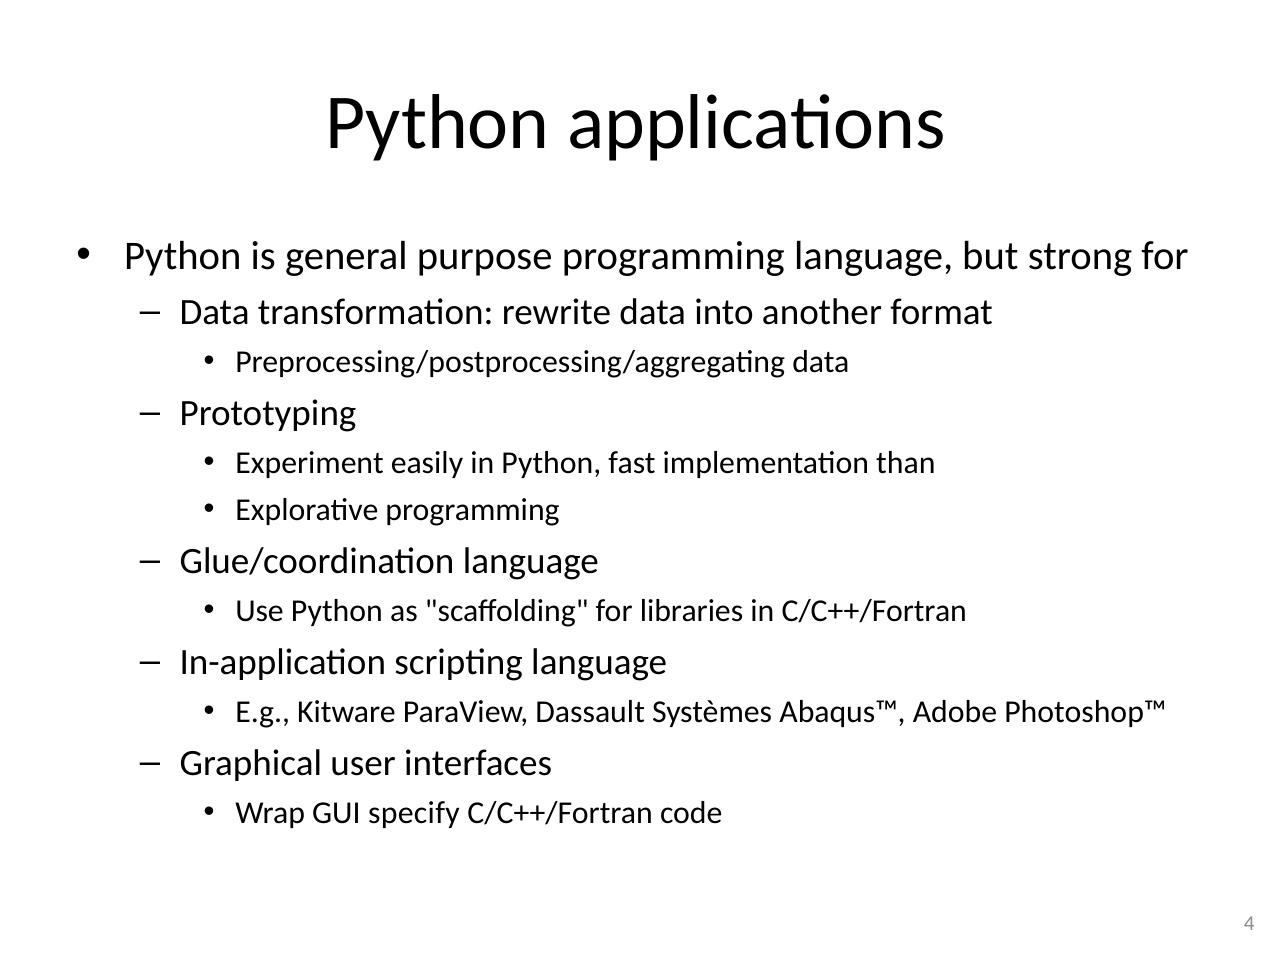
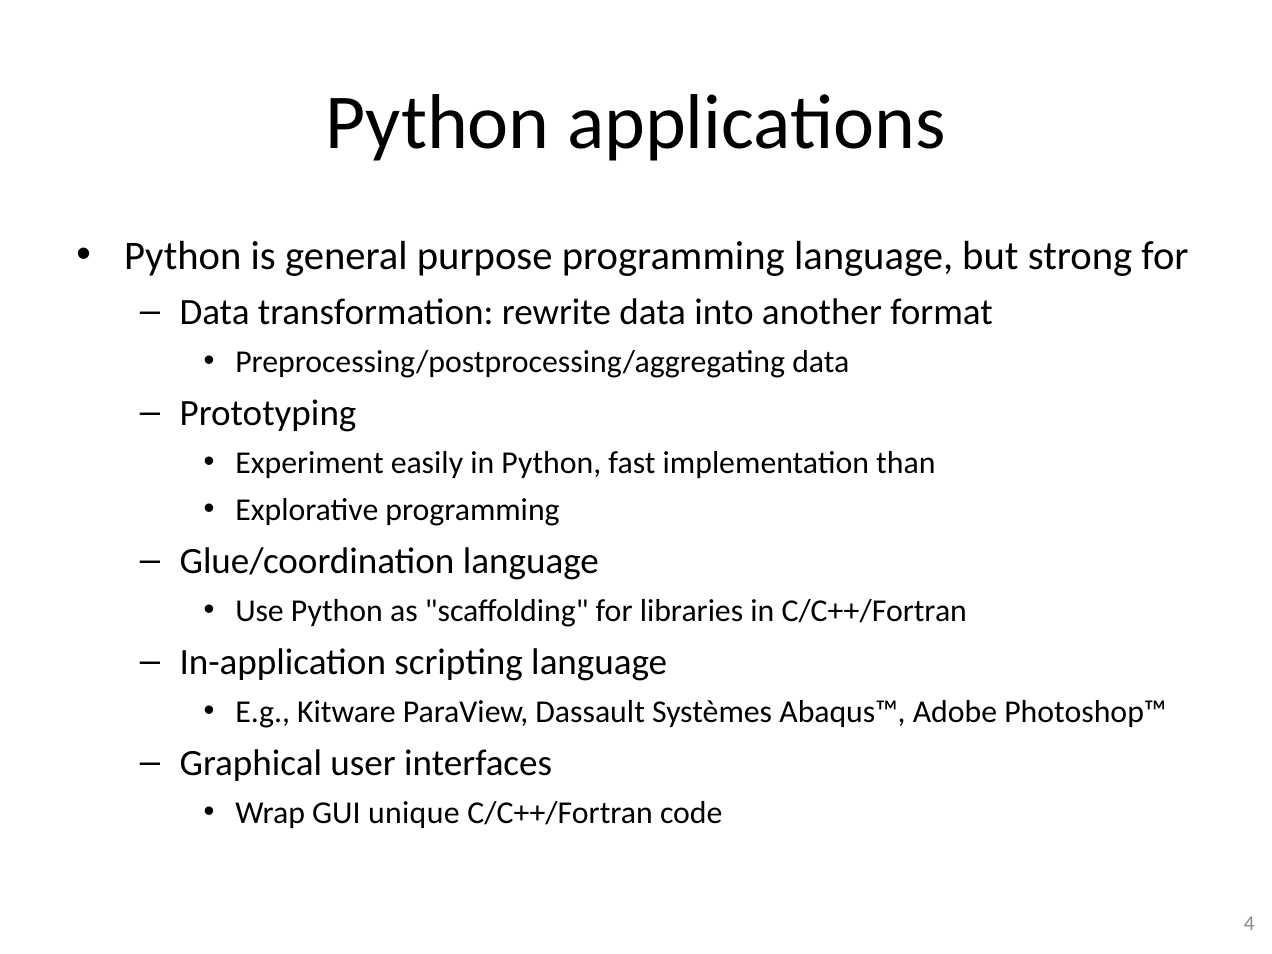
specify: specify -> unique
